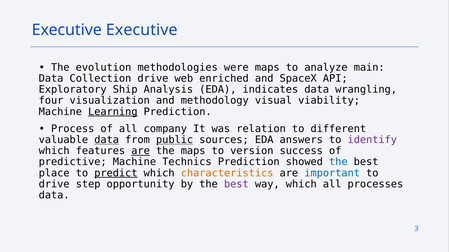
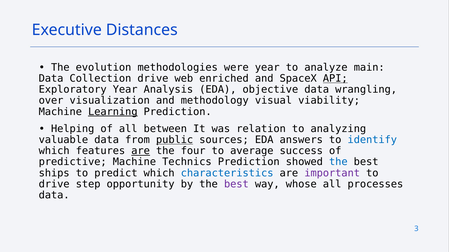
Executive Executive: Executive -> Distances
were maps: maps -> year
API underline: none -> present
Exploratory Ship: Ship -> Year
indicates: indicates -> objective
four: four -> over
Process: Process -> Helping
company: company -> between
different: different -> analyzing
data at (107, 140) underline: present -> none
identify colour: purple -> blue
the maps: maps -> four
version: version -> average
place: place -> ships
predict underline: present -> none
characteristics colour: orange -> blue
important colour: blue -> purple
way which: which -> whose
